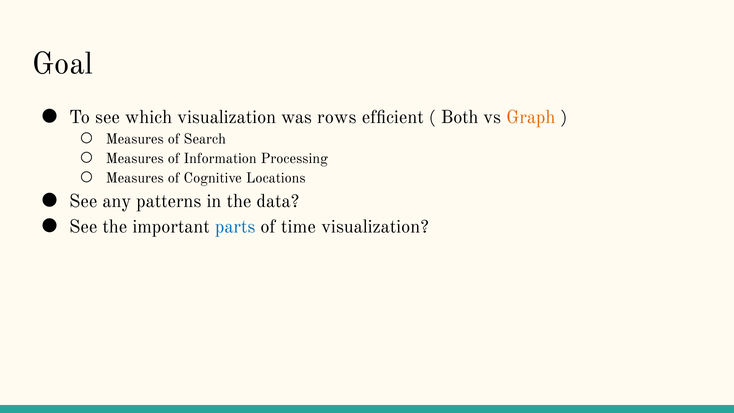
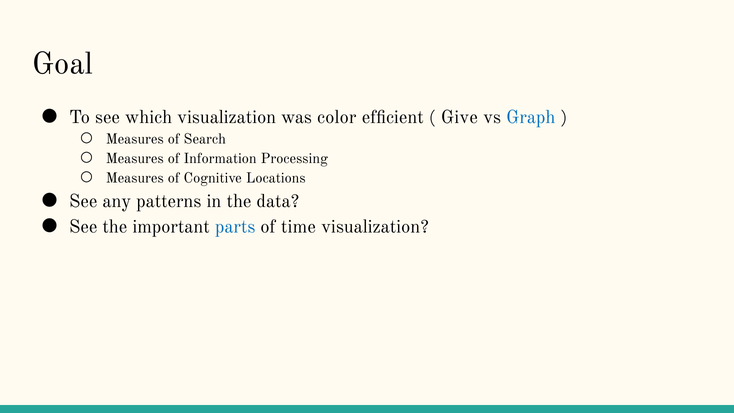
rows: rows -> color
Both: Both -> Give
Graph colour: orange -> blue
